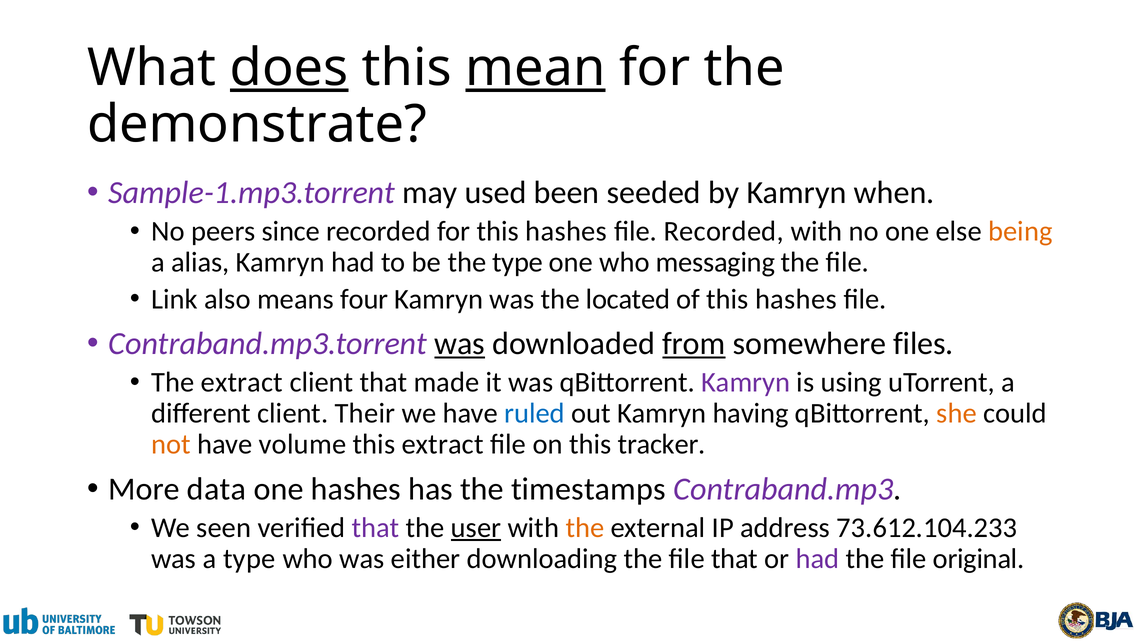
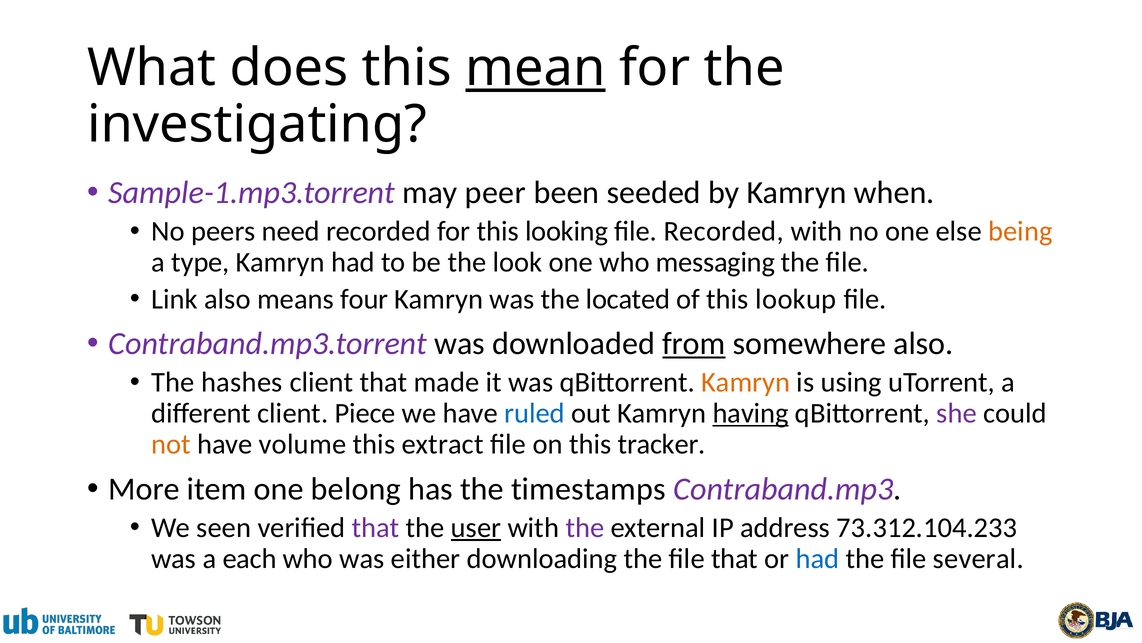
does underline: present -> none
demonstrate: demonstrate -> investigating
used: used -> peer
since: since -> need
for this hashes: hashes -> looking
alias: alias -> type
the type: type -> look
of this hashes: hashes -> lookup
was at (460, 343) underline: present -> none
somewhere files: files -> also
The extract: extract -> hashes
Kamryn at (746, 382) colour: purple -> orange
Their: Their -> Piece
having underline: none -> present
she colour: orange -> purple
data: data -> item
one hashes: hashes -> belong
the at (585, 527) colour: orange -> purple
73.612.104.233: 73.612.104.233 -> 73.312.104.233
a type: type -> each
had at (817, 558) colour: purple -> blue
original: original -> several
